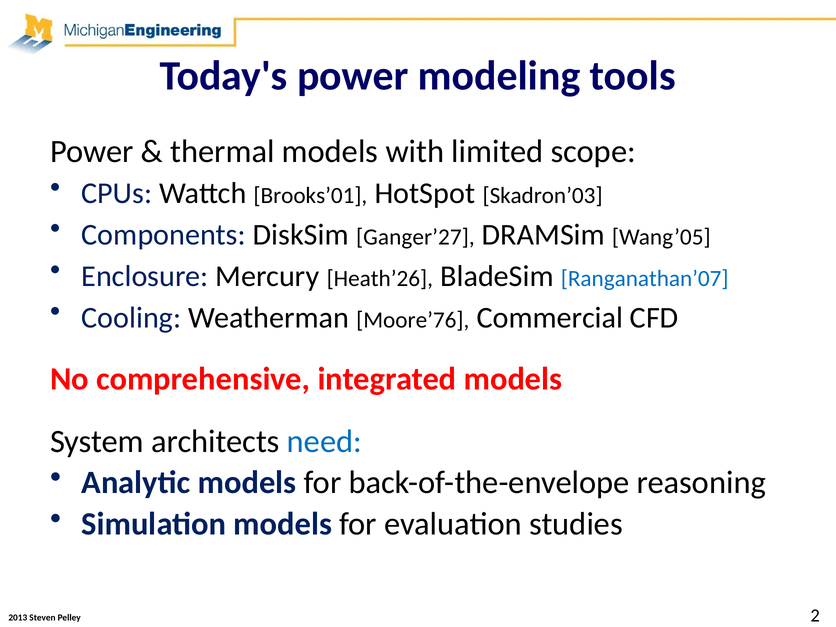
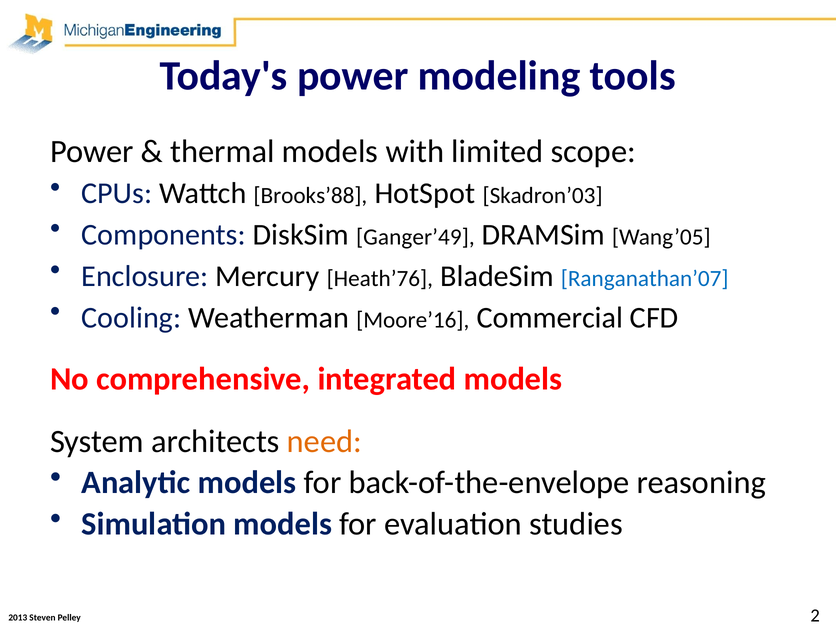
Brooks’01: Brooks’01 -> Brooks’88
Ganger’27: Ganger’27 -> Ganger’49
Heath’26: Heath’26 -> Heath’76
Moore’76: Moore’76 -> Moore’16
need colour: blue -> orange
